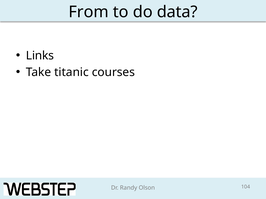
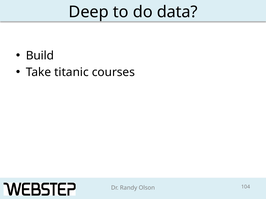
From: From -> Deep
Links: Links -> Build
